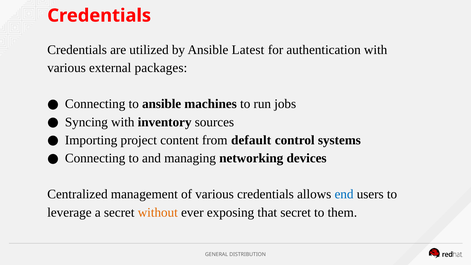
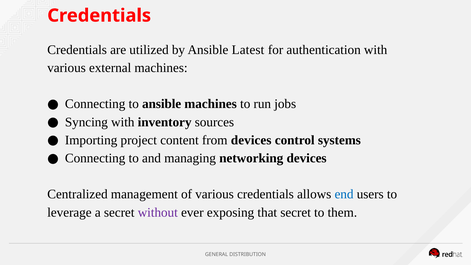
external packages: packages -> machines
from default: default -> devices
without colour: orange -> purple
